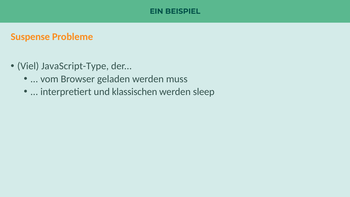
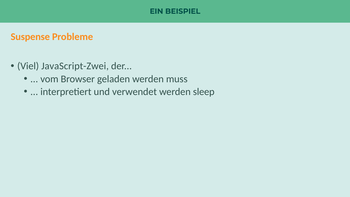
JavaScript-Type: JavaScript-Type -> JavaScript-Zwei
klassischen: klassischen -> verwendet
